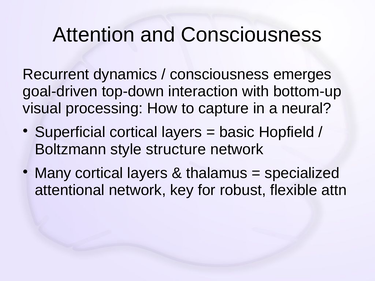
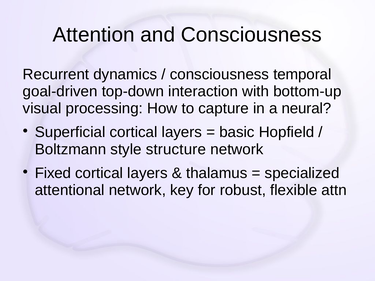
emerges: emerges -> temporal
Many: Many -> Fixed
